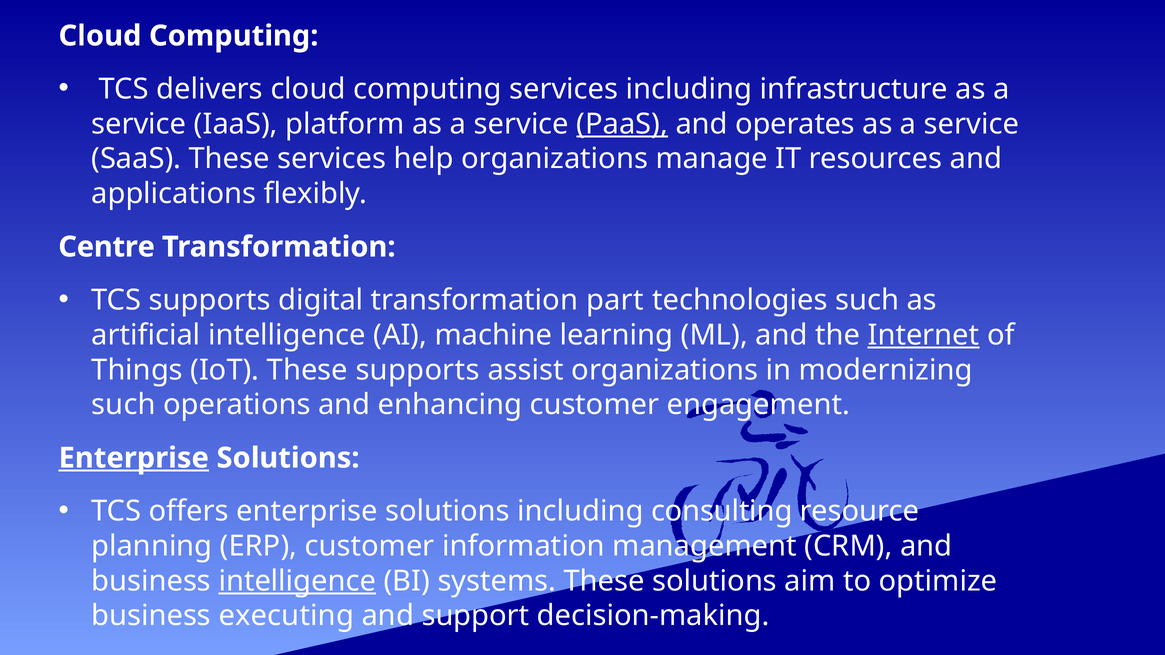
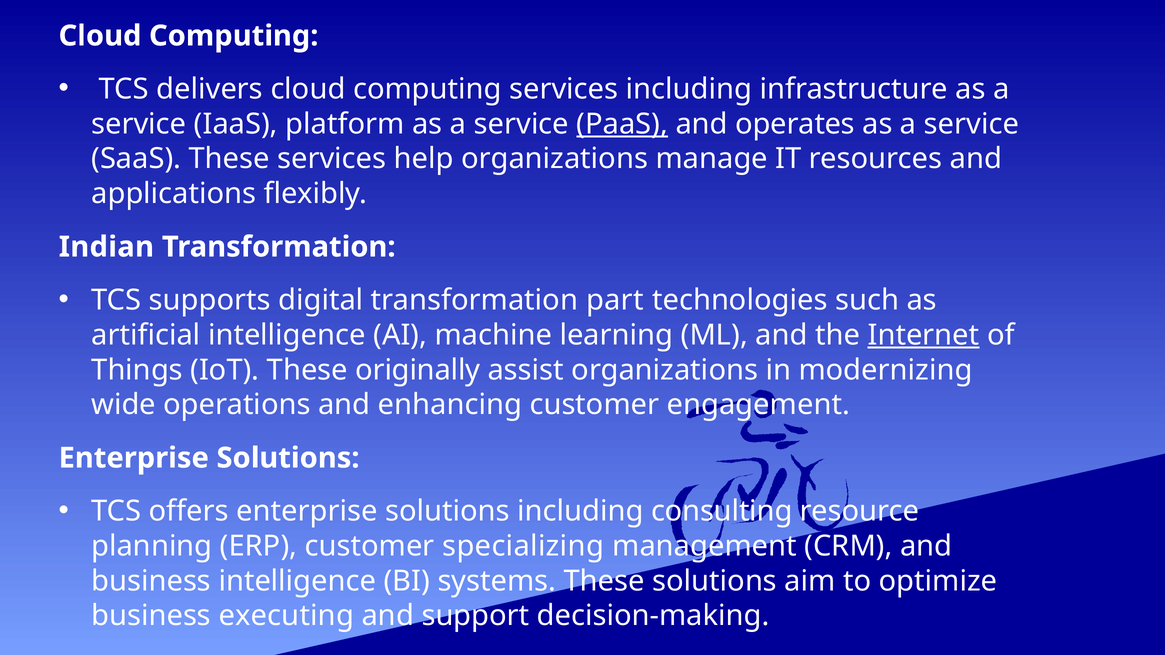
Centre: Centre -> Indian
These supports: supports -> originally
such at (123, 405): such -> wide
Enterprise at (134, 458) underline: present -> none
information: information -> specializing
intelligence at (297, 581) underline: present -> none
